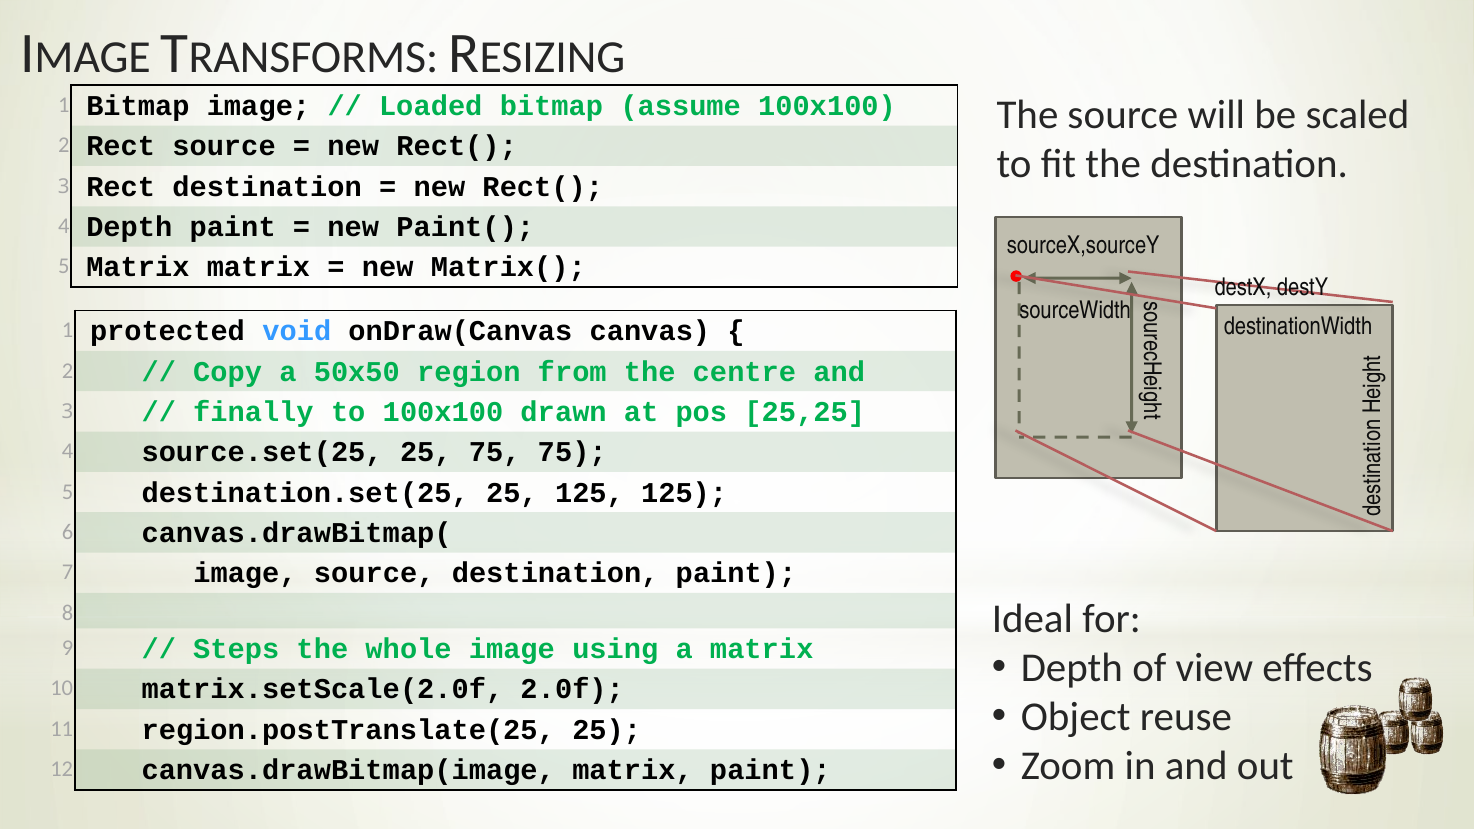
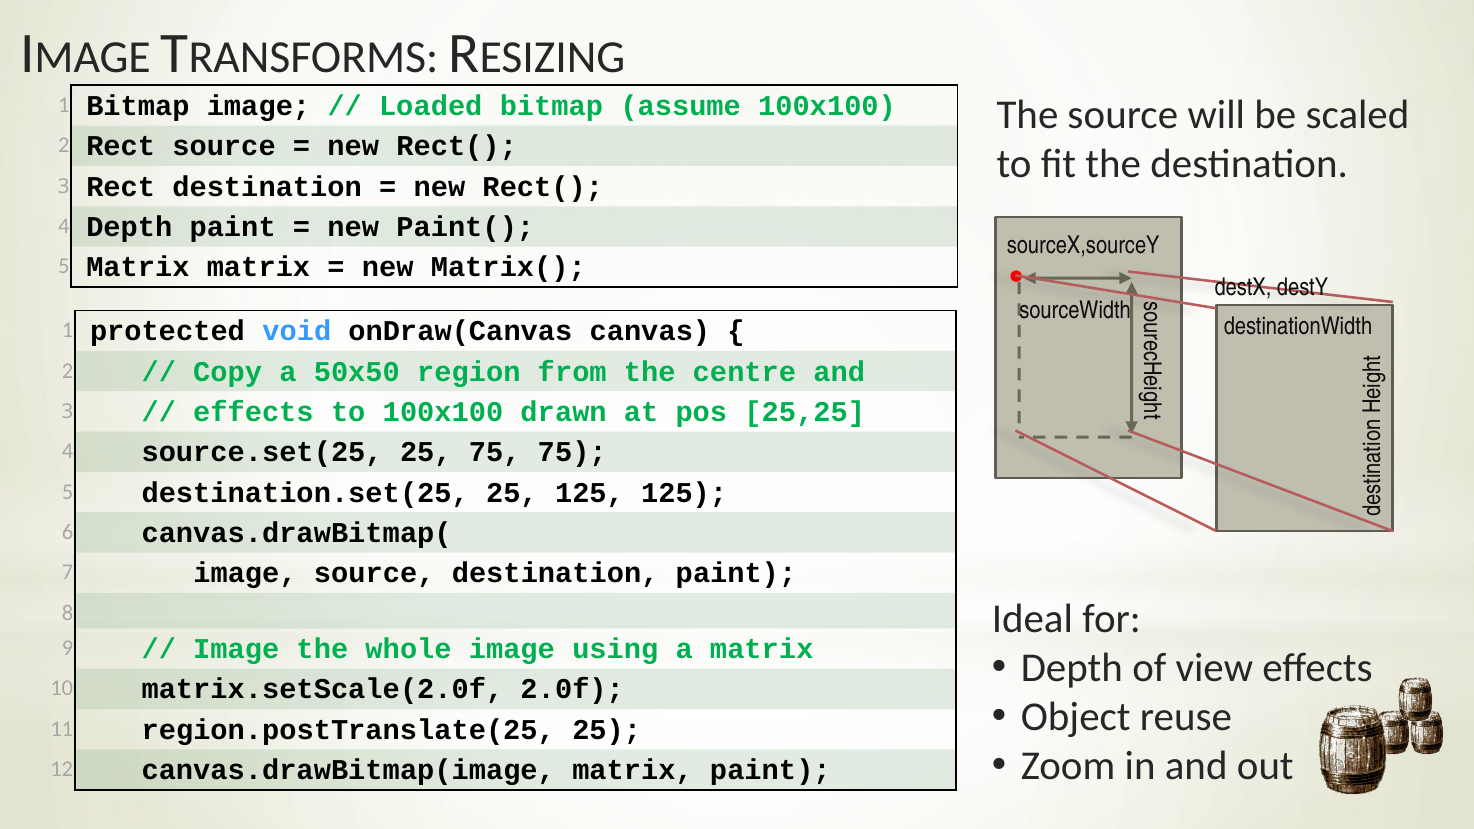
finally at (253, 412): finally -> effects
Steps at (236, 649): Steps -> Image
